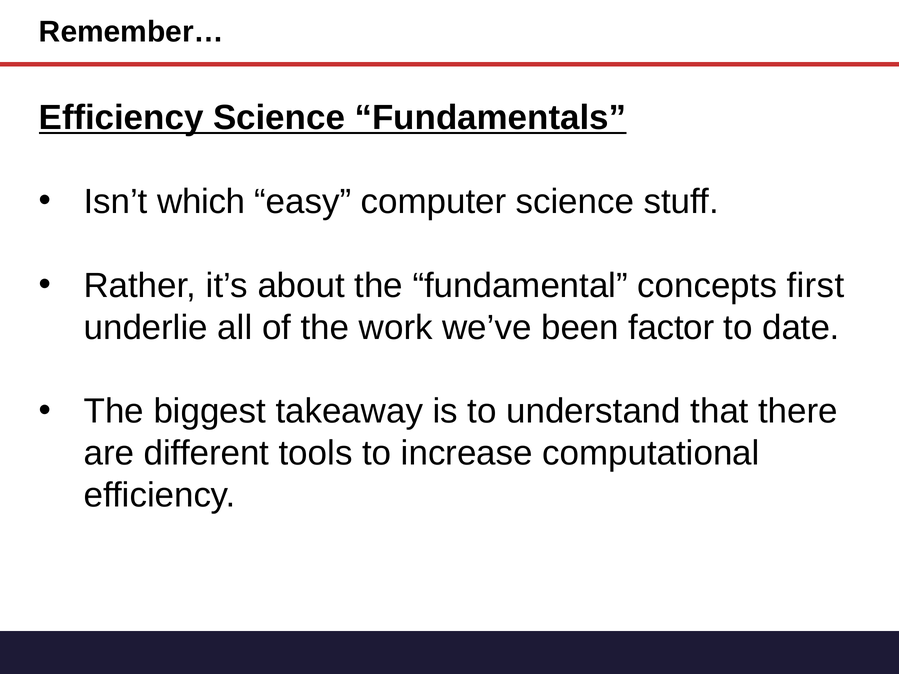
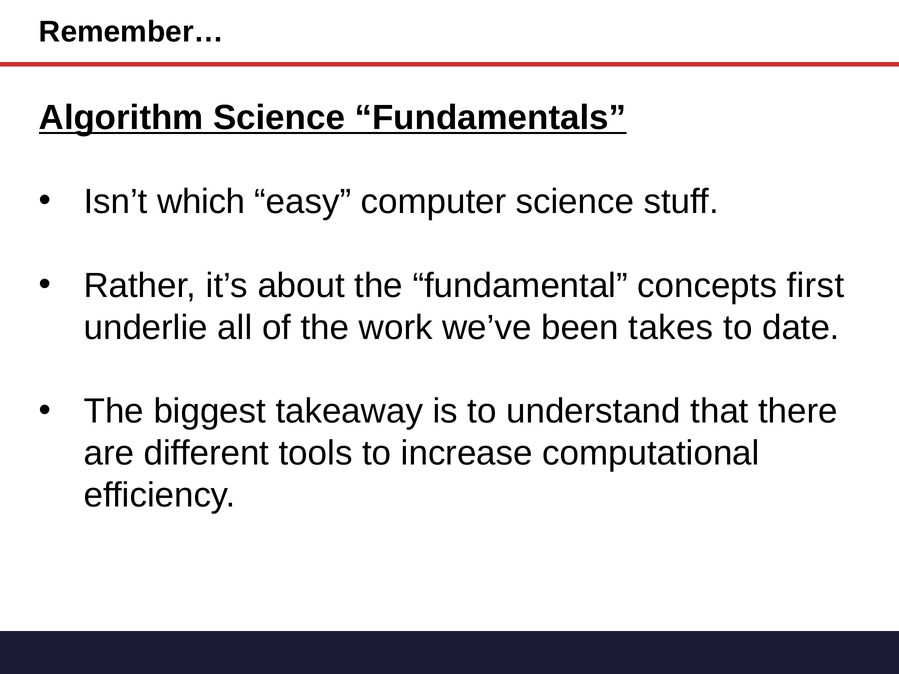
Efficiency at (121, 118): Efficiency -> Algorithm
factor: factor -> takes
